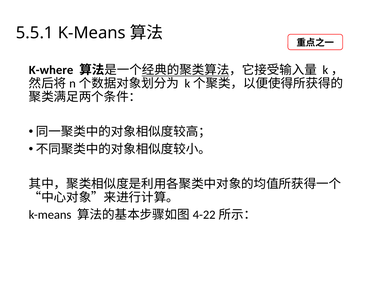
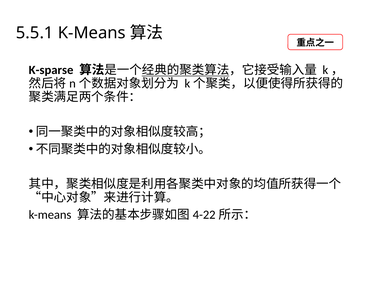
K-where: K-where -> K-sparse
